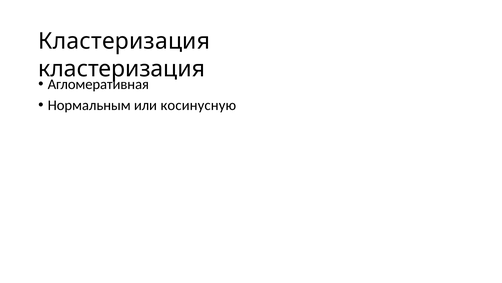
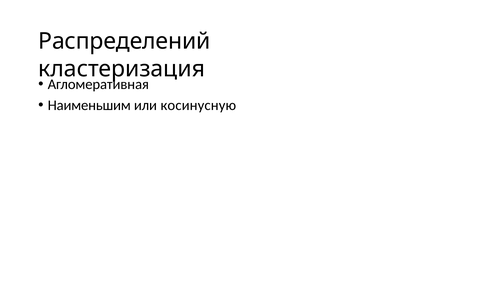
Кластеризация at (124, 41): Кластеризация -> Распределений
Нормальным: Нормальным -> Наименьшим
